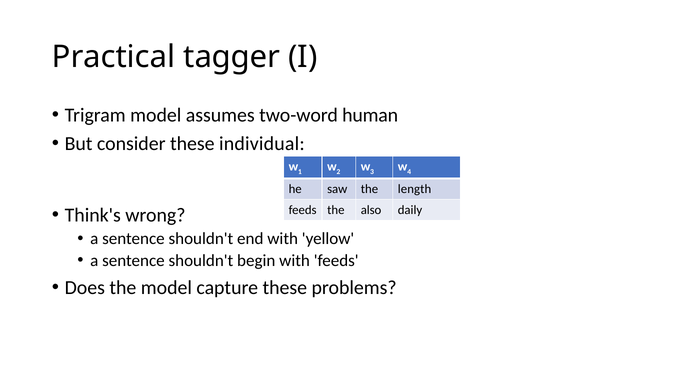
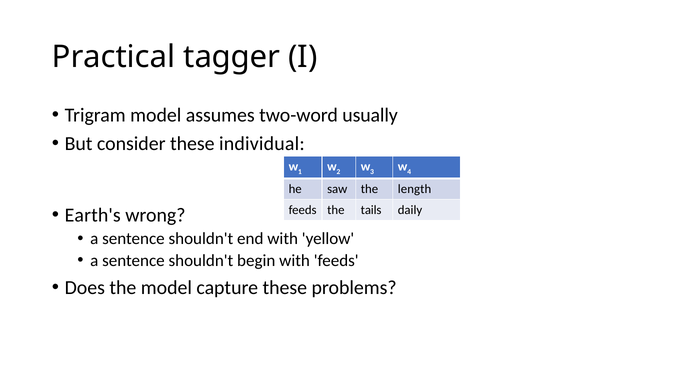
human: human -> usually
also: also -> tails
Think's: Think's -> Earth's
